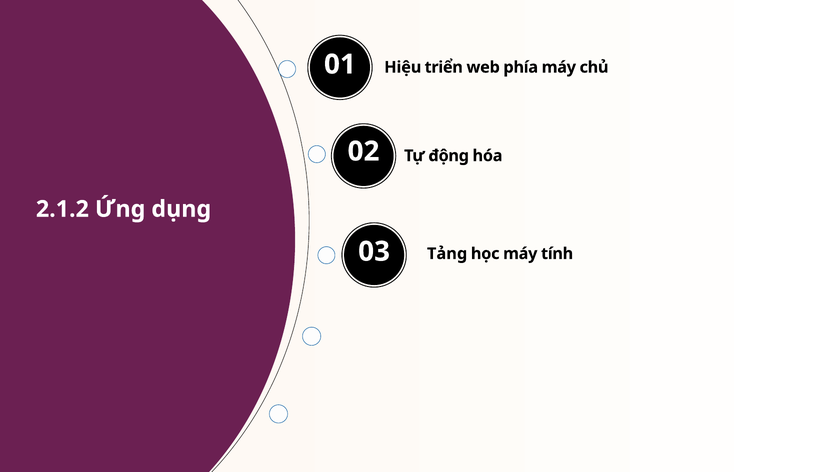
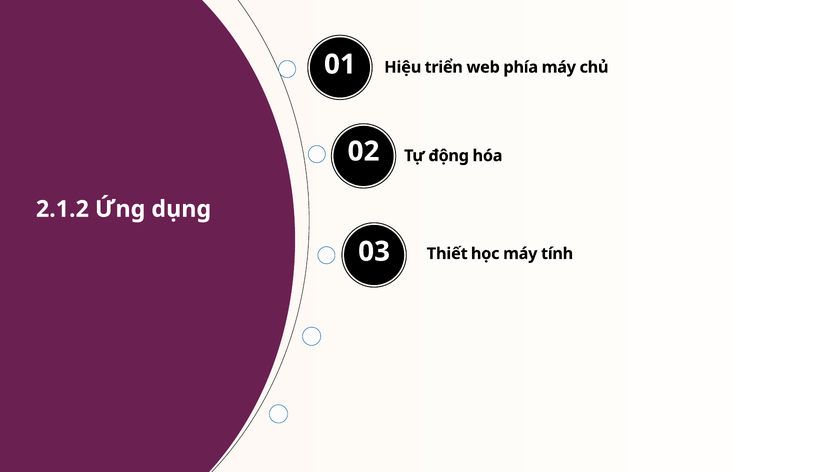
Tảng: Tảng -> Thiết
